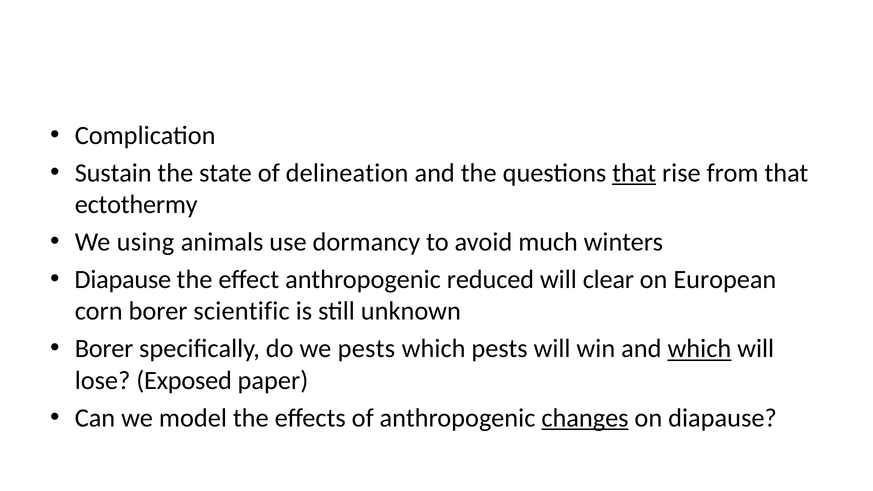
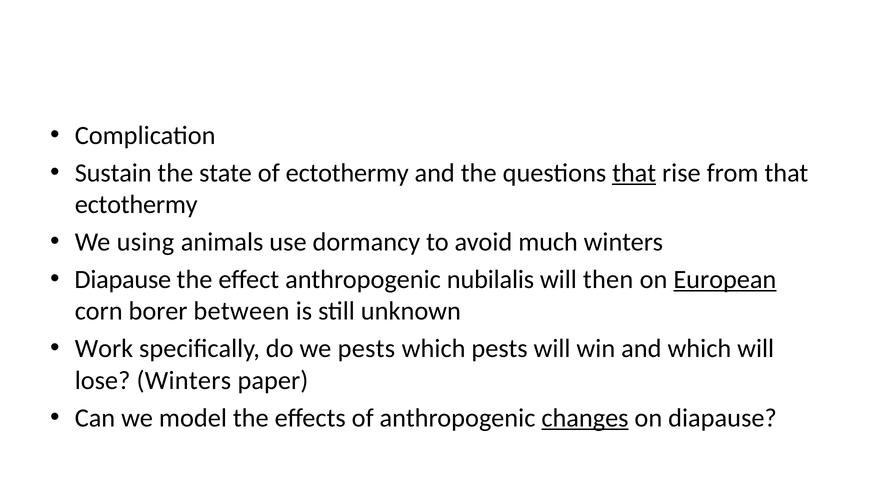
of delineation: delineation -> ectothermy
reduced: reduced -> nubilalis
clear: clear -> then
European underline: none -> present
scientific: scientific -> between
Borer at (104, 349): Borer -> Work
which at (699, 349) underline: present -> none
lose Exposed: Exposed -> Winters
